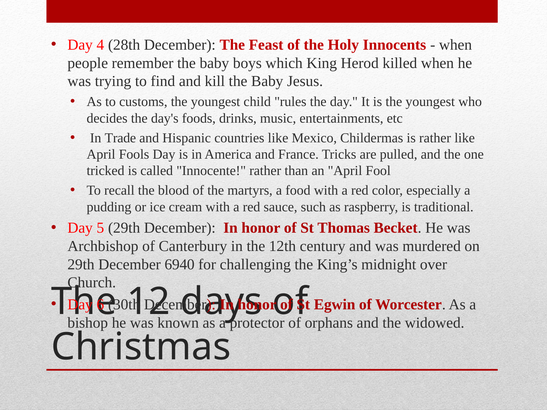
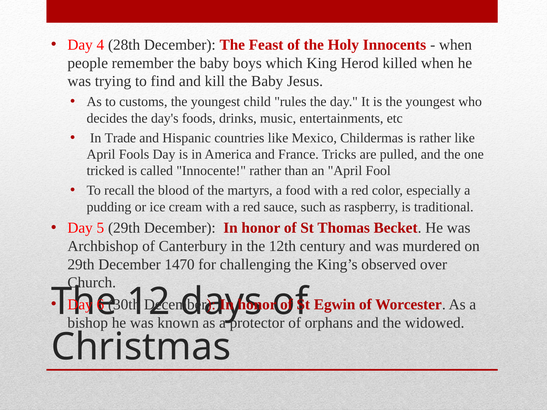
6940: 6940 -> 1470
midnight: midnight -> observed
